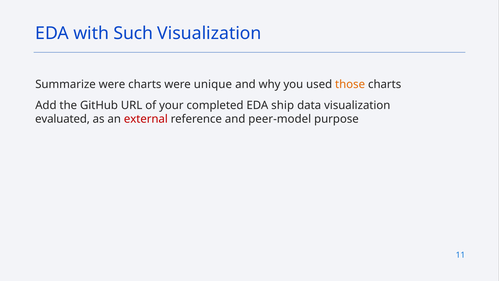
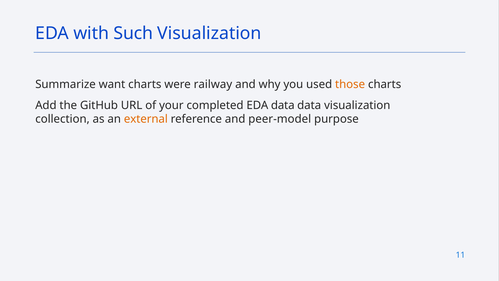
Summarize were: were -> want
unique: unique -> railway
EDA ship: ship -> data
evaluated: evaluated -> collection
external colour: red -> orange
